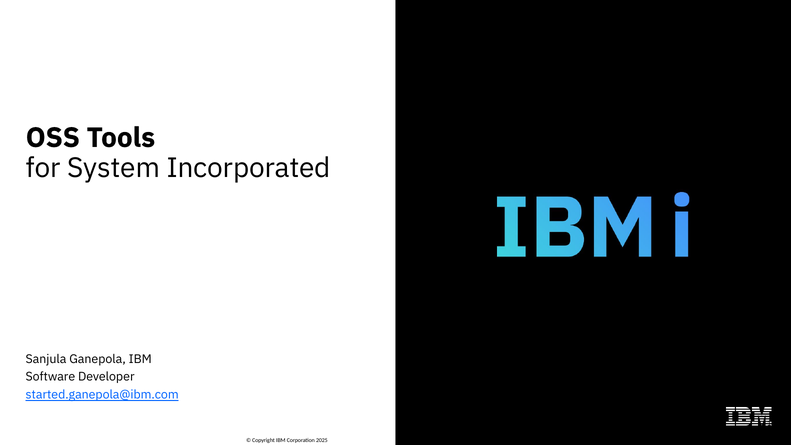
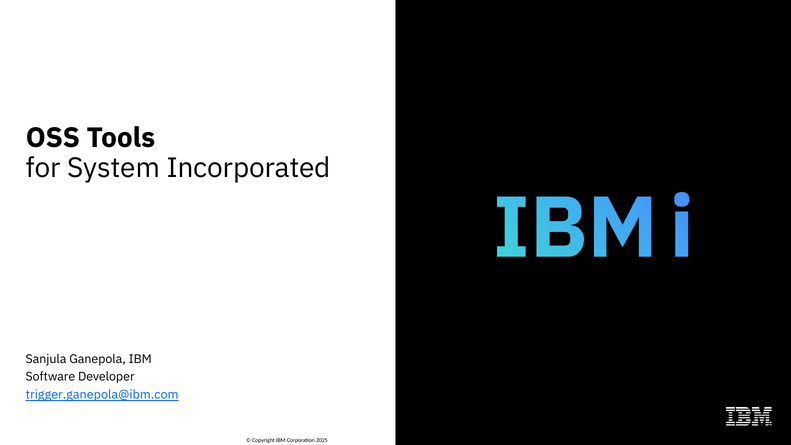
started.ganepola@ibm.com: started.ganepola@ibm.com -> trigger.ganepola@ibm.com
